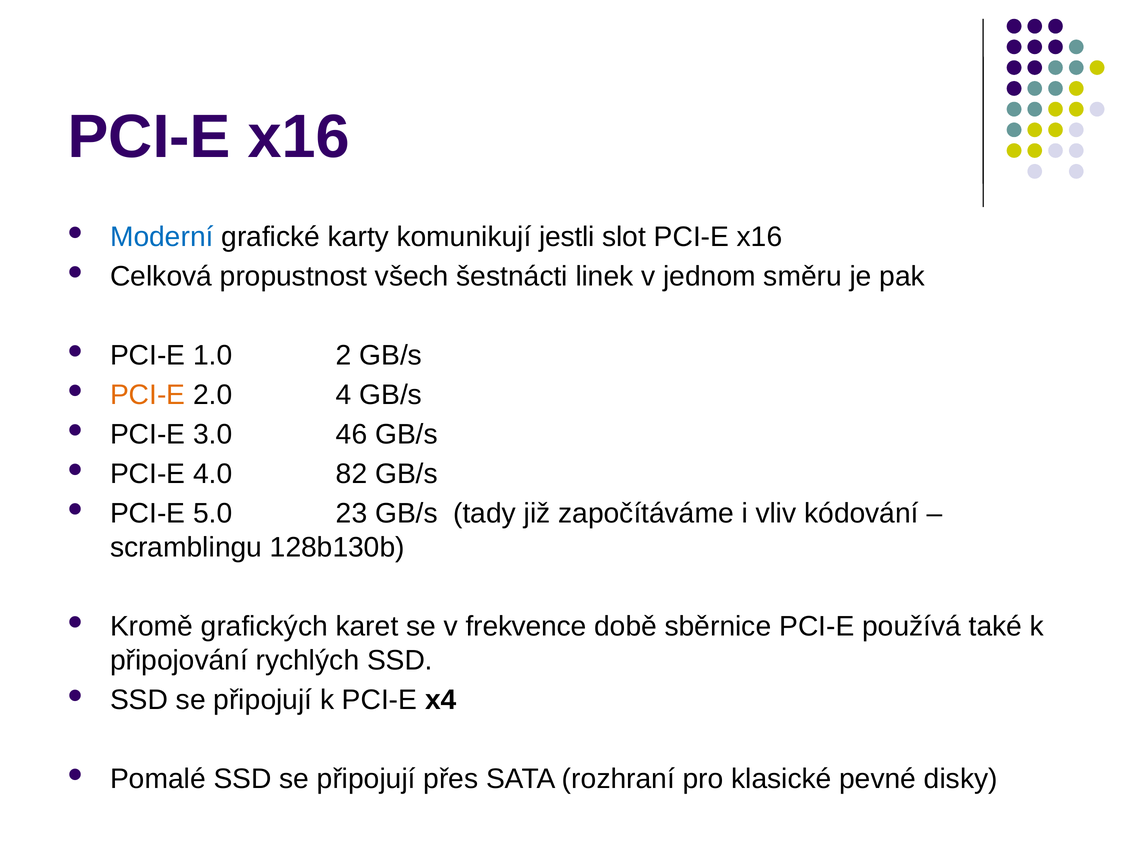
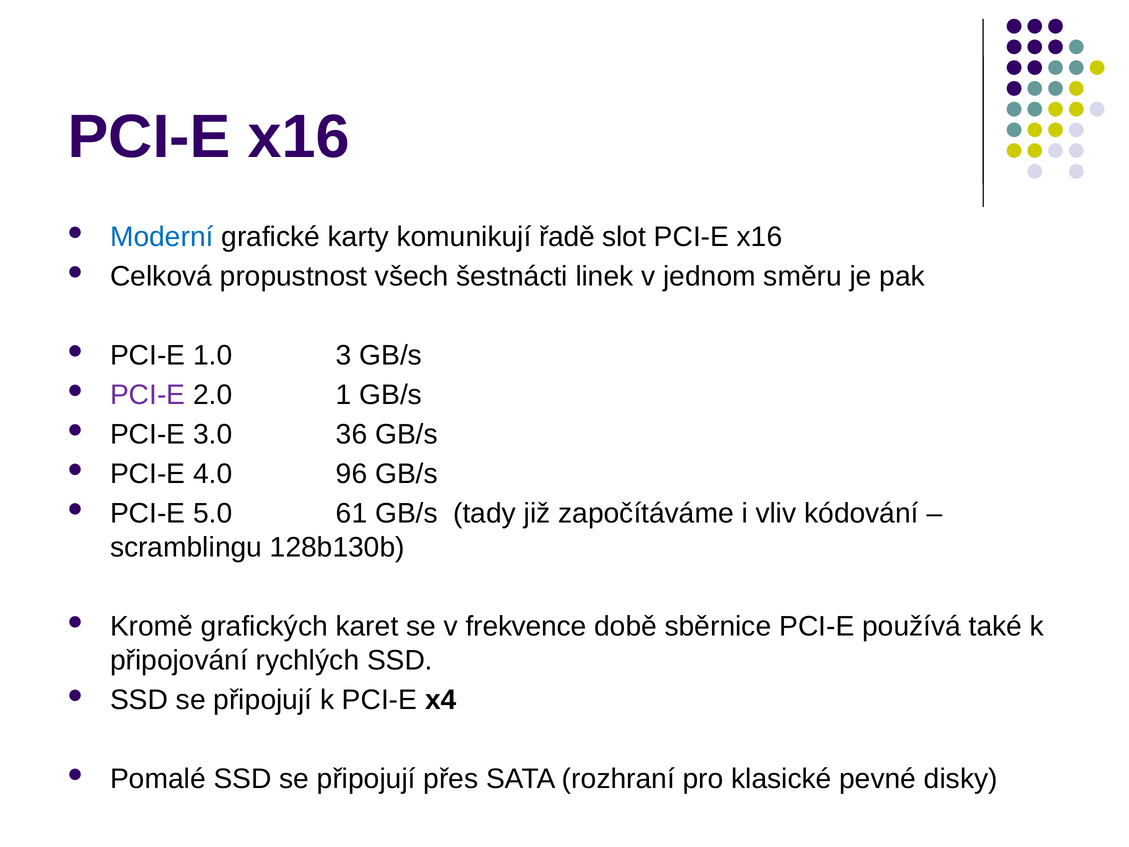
jestli: jestli -> řadě
2: 2 -> 3
PCI-E at (148, 395) colour: orange -> purple
4: 4 -> 1
46: 46 -> 36
82: 82 -> 96
23: 23 -> 61
